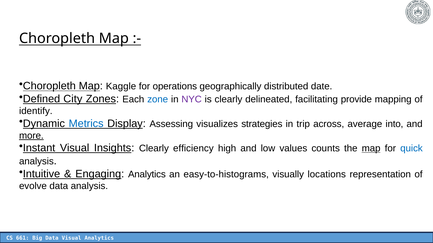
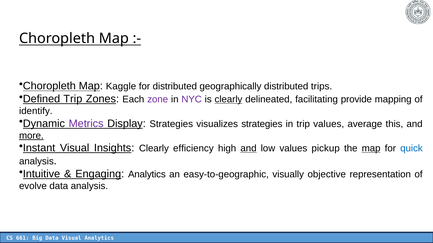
for operations: operations -> distributed
date: date -> trips
Defined City: City -> Trip
zone colour: blue -> purple
clearly at (229, 100) underline: none -> present
Metrics colour: blue -> purple
Display Assessing: Assessing -> Strategies
trip across: across -> values
into: into -> this
and at (249, 149) underline: none -> present
counts: counts -> pickup
easy-to-histograms: easy-to-histograms -> easy-to-geographic
locations: locations -> objective
